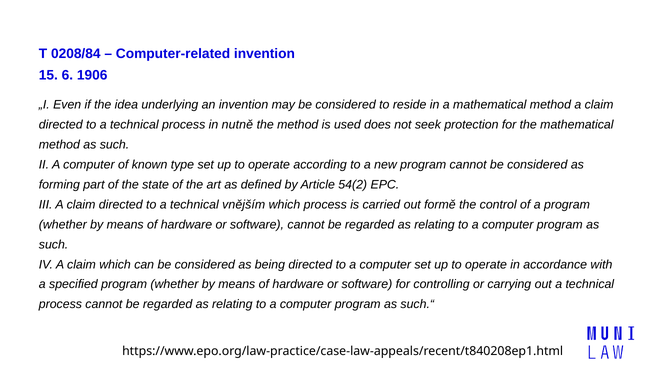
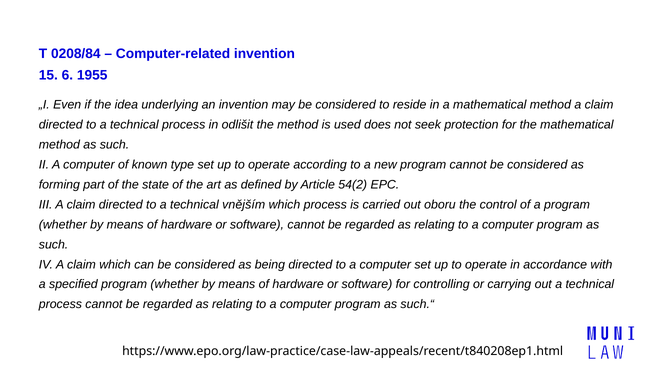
1906: 1906 -> 1955
nutně: nutně -> odlišit
formě: formě -> oboru
